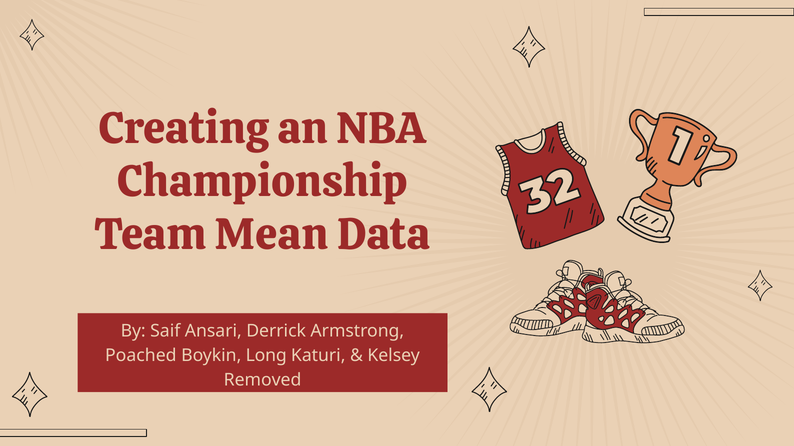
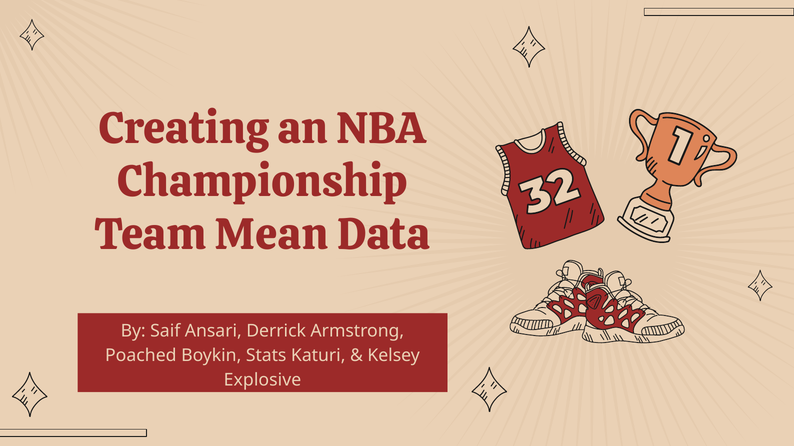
Long: Long -> Stats
Removed: Removed -> Explosive
